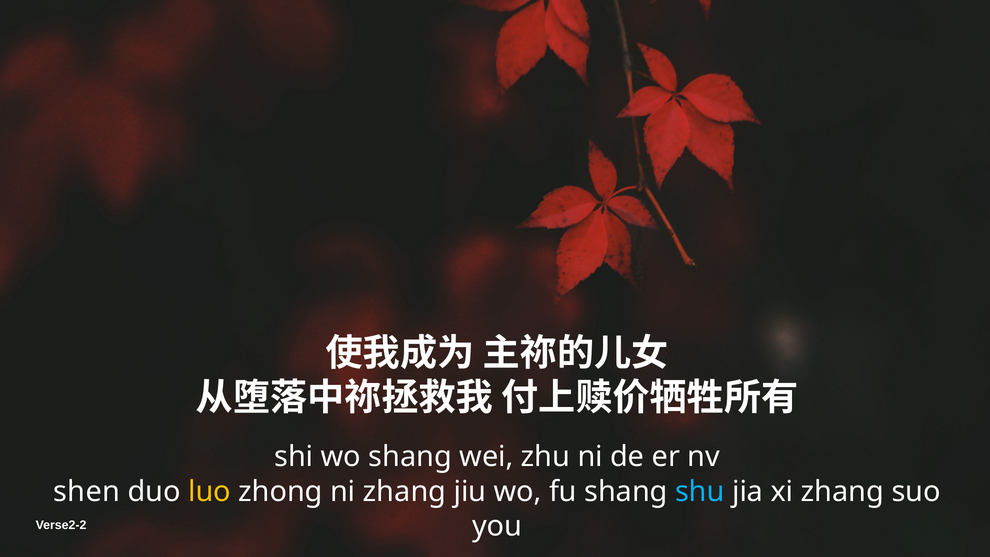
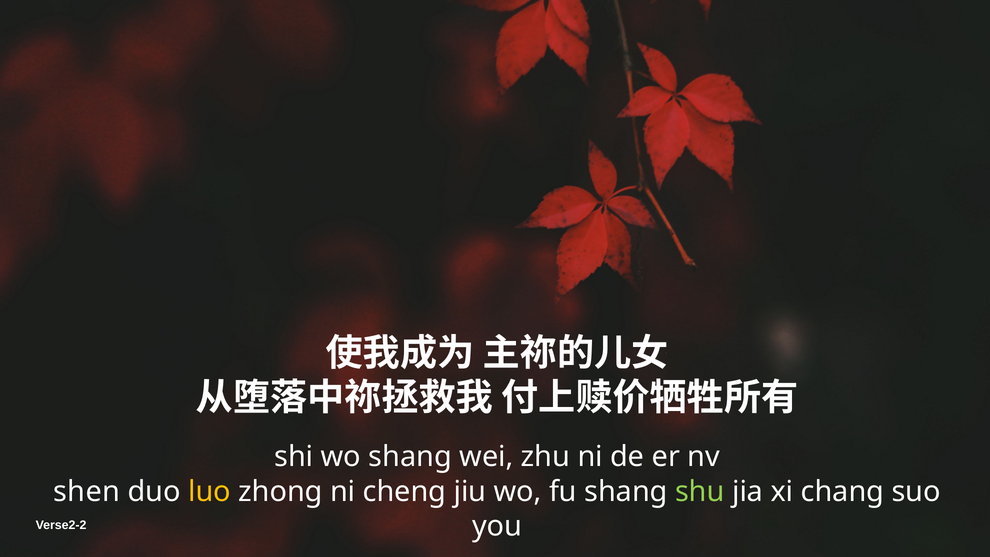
ni zhang: zhang -> cheng
shu colour: light blue -> light green
xi zhang: zhang -> chang
